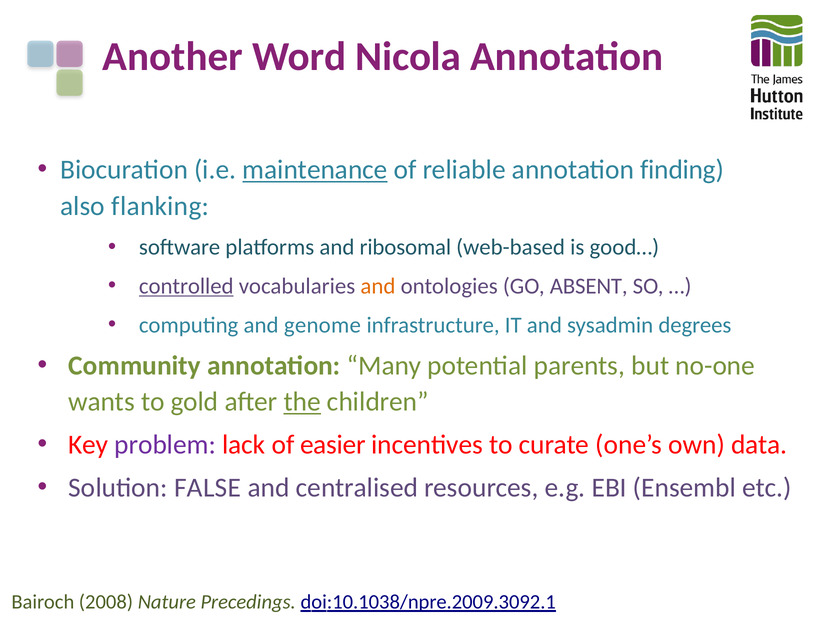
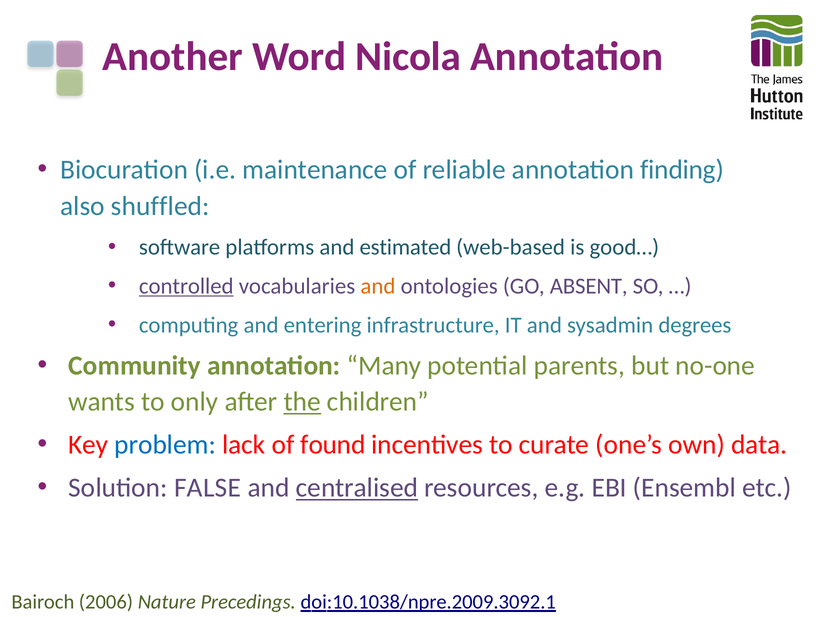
maintenance underline: present -> none
flanking: flanking -> shuffled
ribosomal: ribosomal -> estimated
genome: genome -> entering
gold: gold -> only
problem colour: purple -> blue
easier: easier -> found
centralised underline: none -> present
2008: 2008 -> 2006
